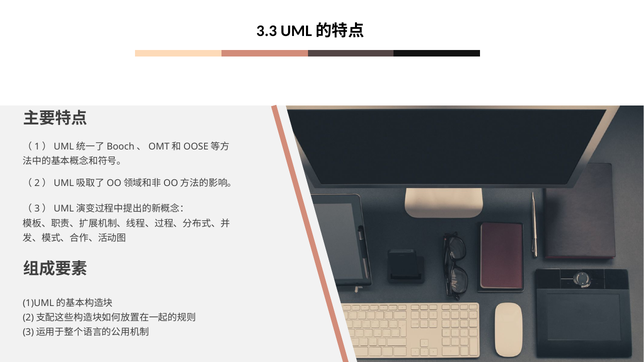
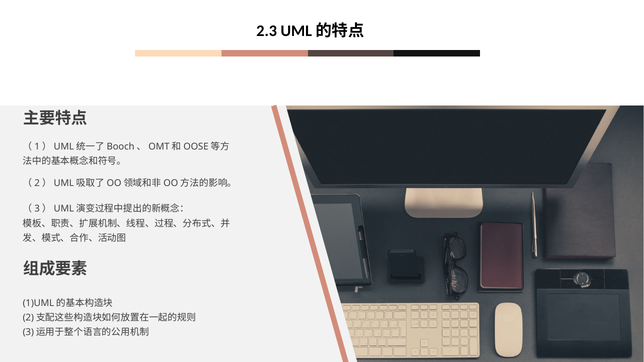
3.3: 3.3 -> 2.3
